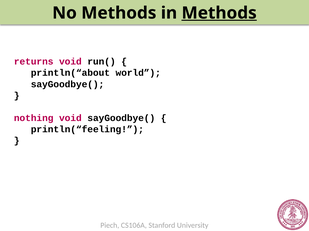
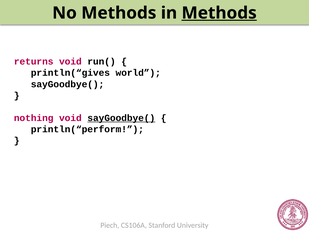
println(“about: println(“about -> println(“gives
sayGoodbye( at (121, 118) underline: none -> present
println(“feeling: println(“feeling -> println(“perform
